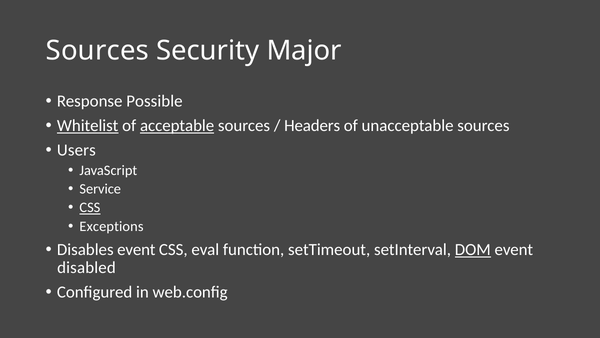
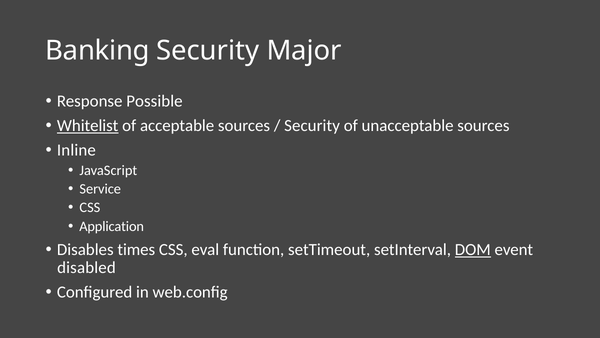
Sources at (97, 50): Sources -> Banking
acceptable underline: present -> none
Headers at (312, 126): Headers -> Security
Users: Users -> Inline
CSS at (90, 207) underline: present -> none
Exceptions: Exceptions -> Application
Disables event: event -> times
